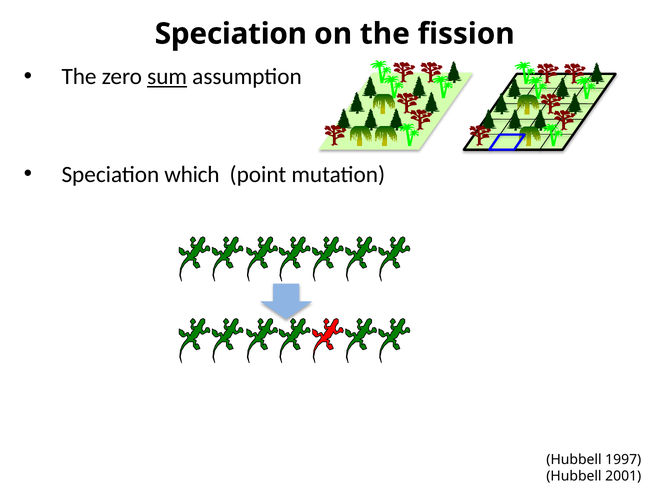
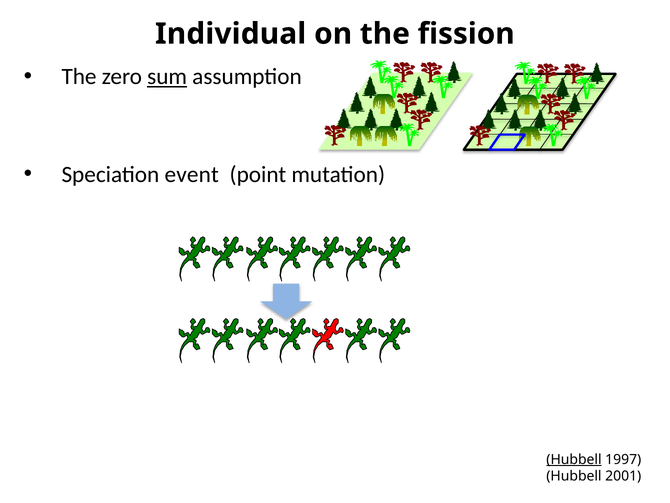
Speciation at (231, 34): Speciation -> Individual
which: which -> event
Hubbell at (574, 459) underline: none -> present
